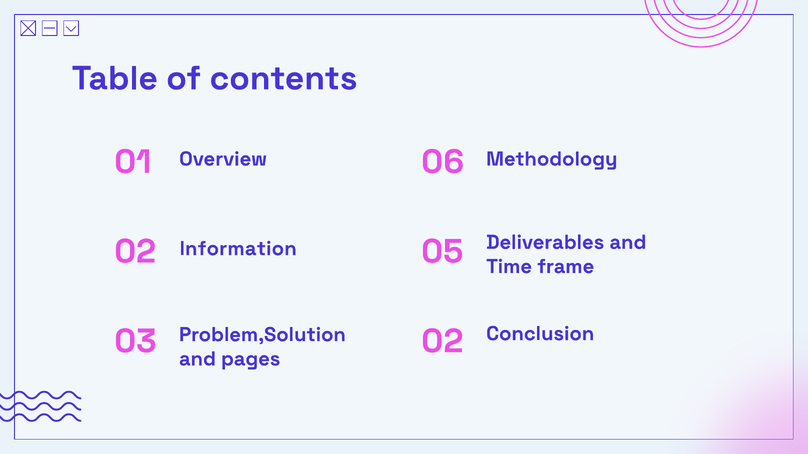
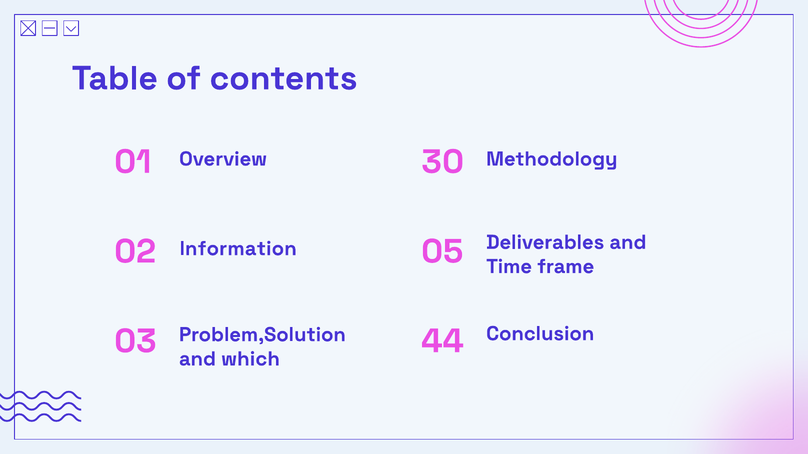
06: 06 -> 30
03 02: 02 -> 44
pages: pages -> which
